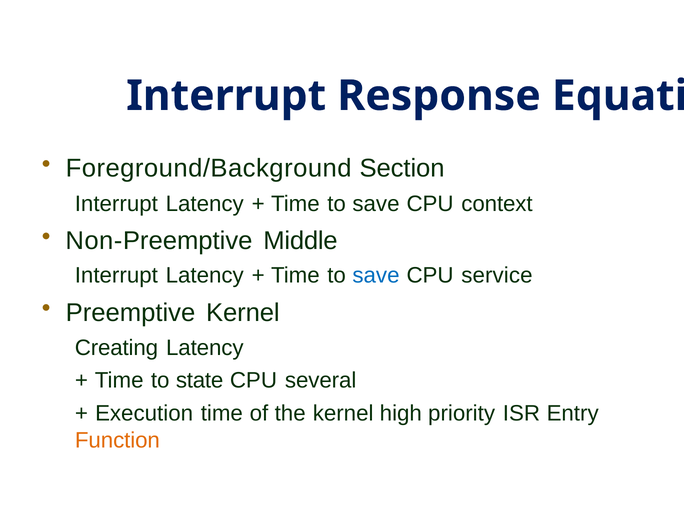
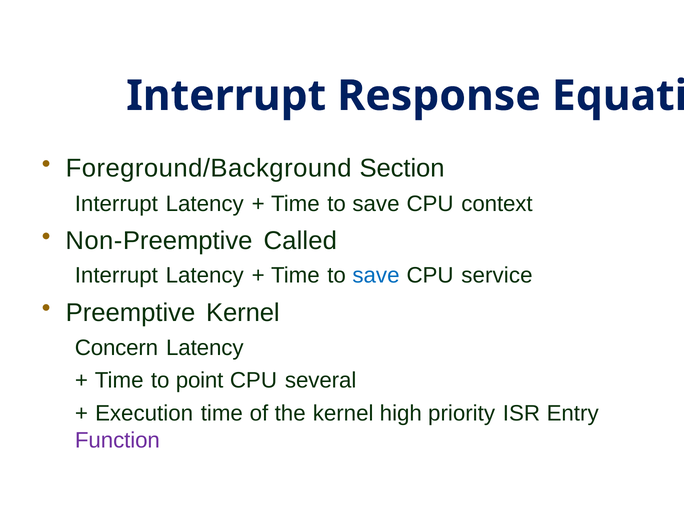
Middle: Middle -> Called
Creating: Creating -> Concern
state: state -> point
Function colour: orange -> purple
